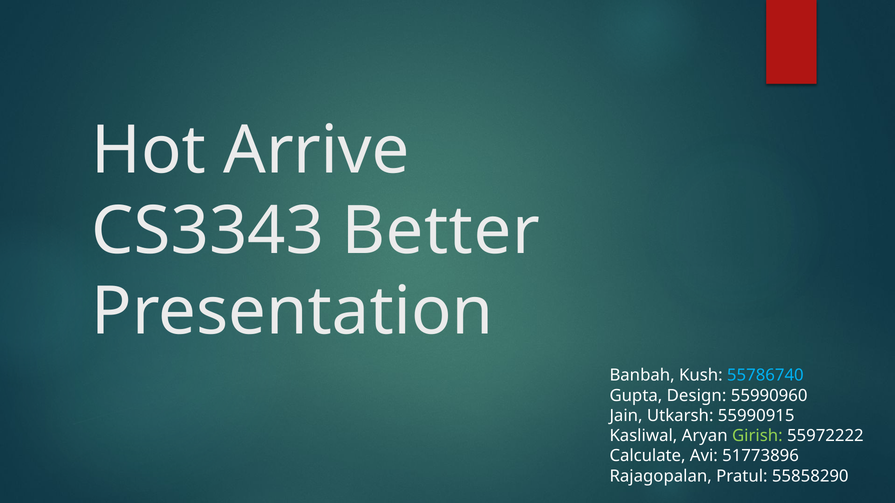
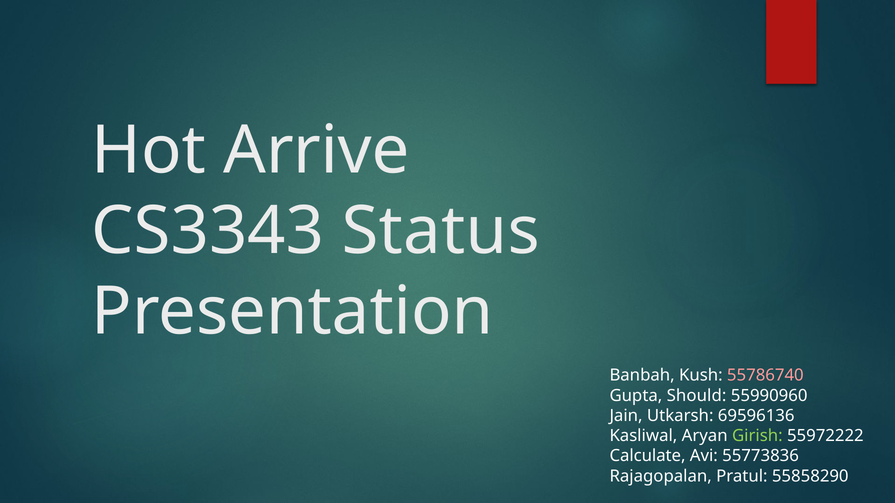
Better: Better -> Status
55786740 colour: light blue -> pink
Design: Design -> Should
55990915: 55990915 -> 69596136
51773896: 51773896 -> 55773836
